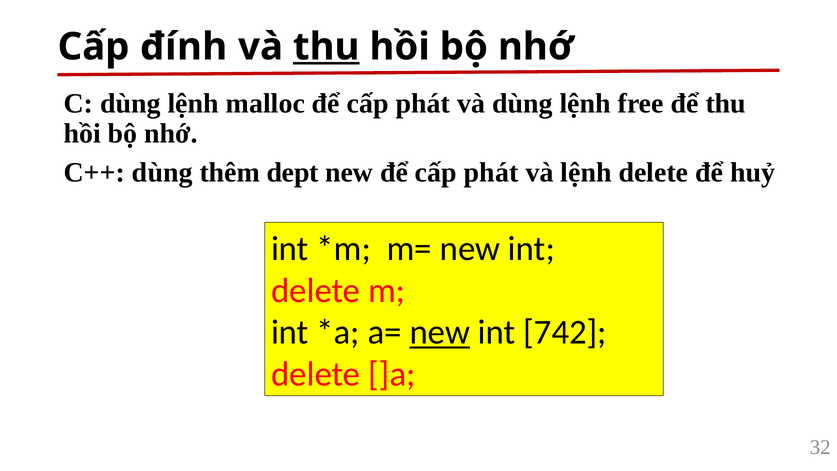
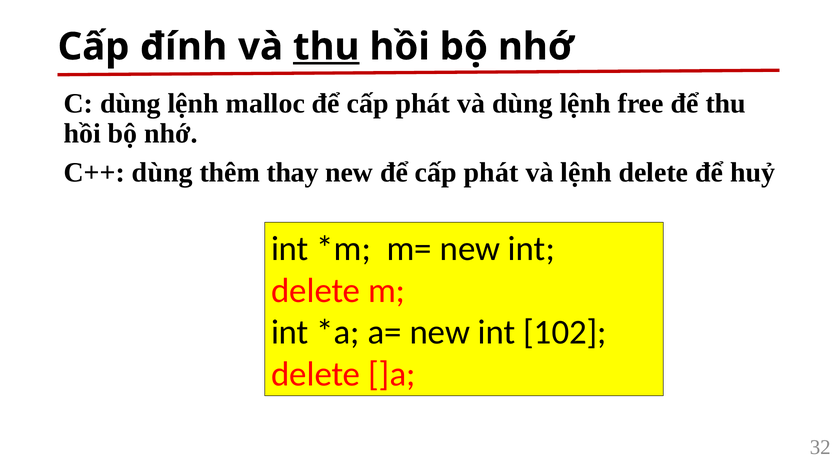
dept: dept -> thay
new at (440, 332) underline: present -> none
742: 742 -> 102
